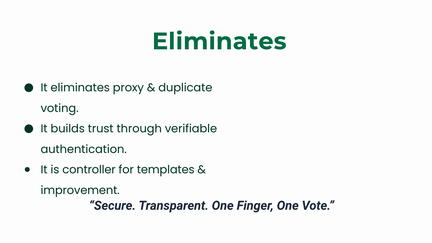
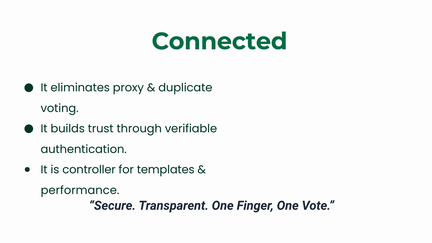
Eliminates at (219, 41): Eliminates -> Connected
improvement: improvement -> performance
